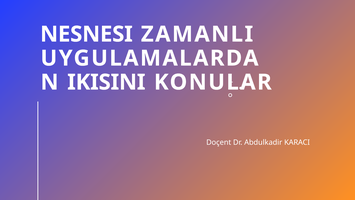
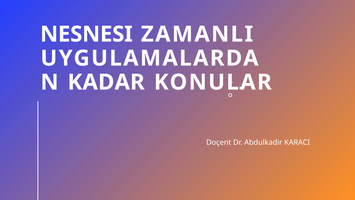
IKISINI: IKISINI -> KADAR
